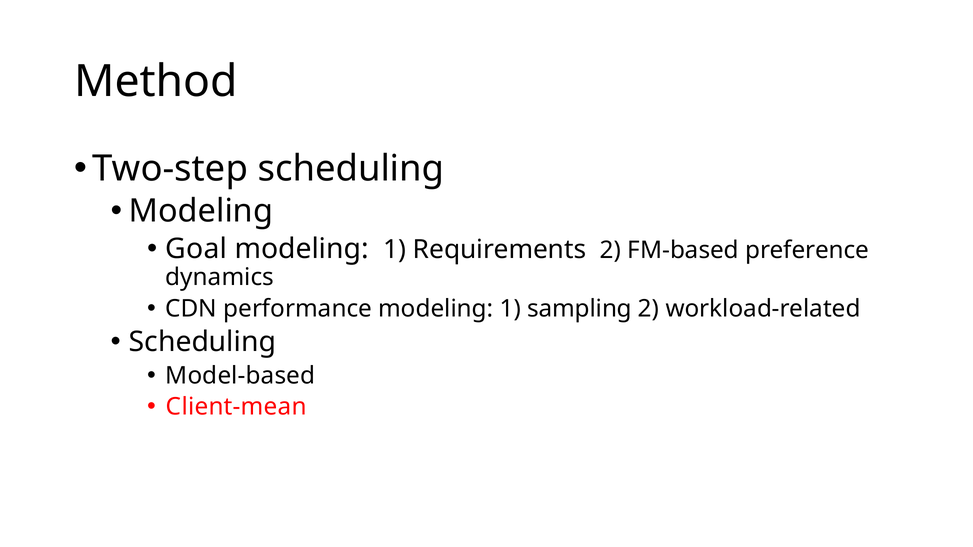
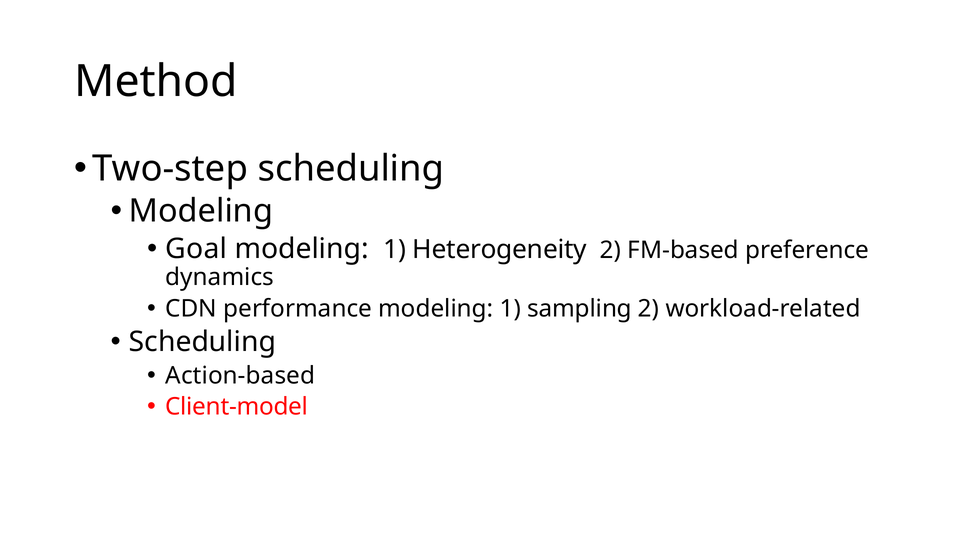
Requirements: Requirements -> Heterogeneity
Model-based: Model-based -> Action-based
Client-mean: Client-mean -> Client-model
